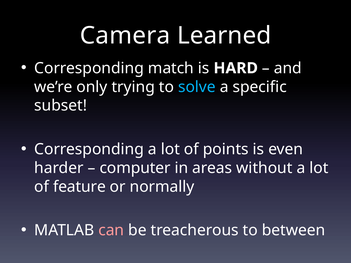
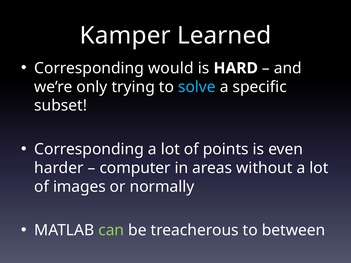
Camera: Camera -> Kamper
match: match -> would
feature: feature -> images
can colour: pink -> light green
